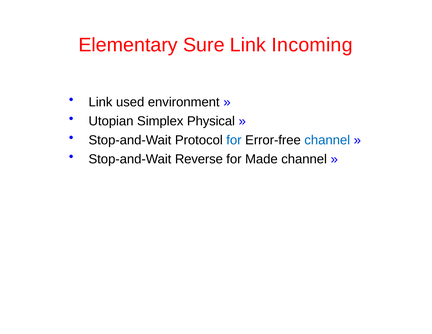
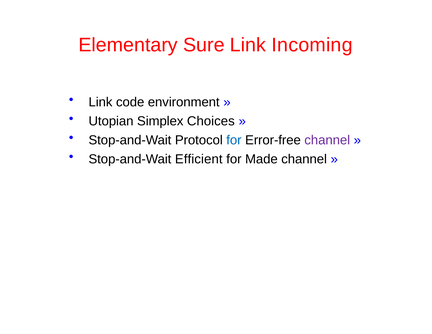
used: used -> code
Physical: Physical -> Choices
channel at (327, 140) colour: blue -> purple
Reverse: Reverse -> Efficient
